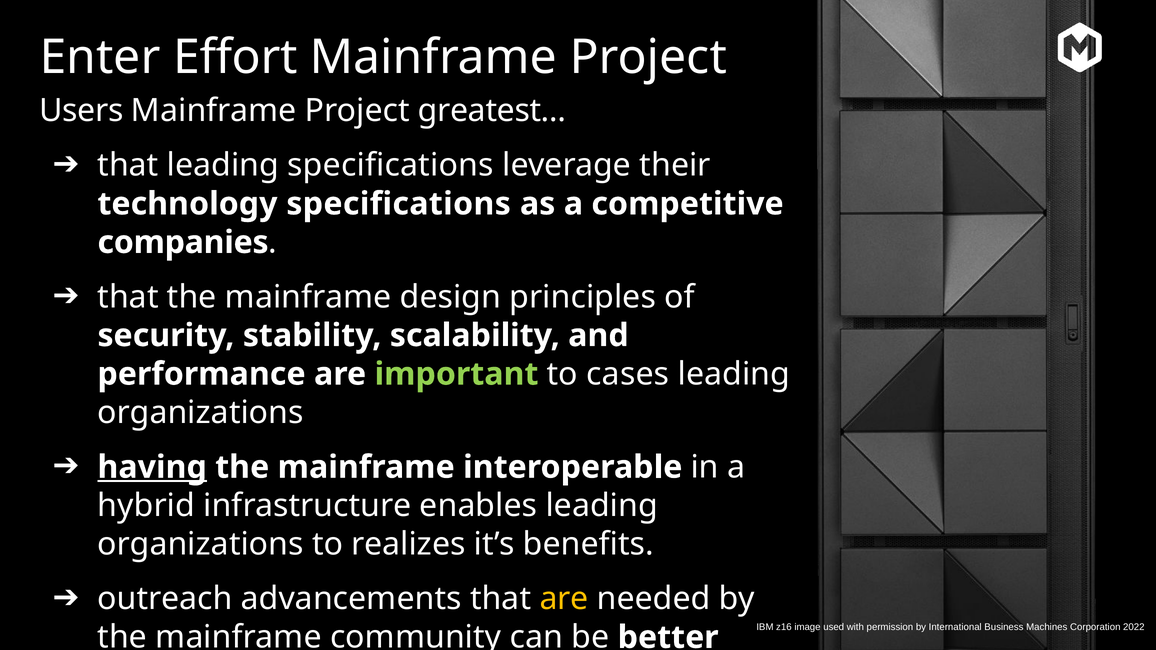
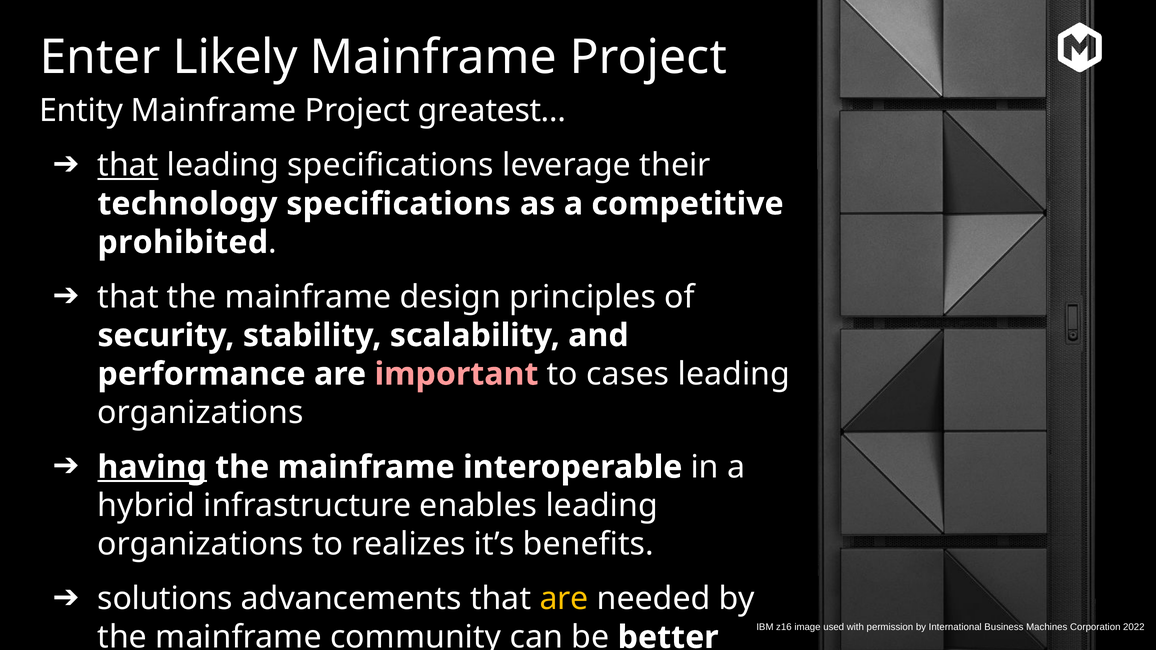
Effort: Effort -> Likely
Users: Users -> Entity
that at (128, 165) underline: none -> present
companies: companies -> prohibited
important colour: light green -> pink
outreach: outreach -> solutions
